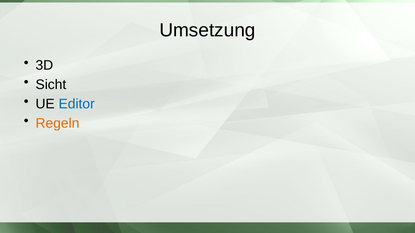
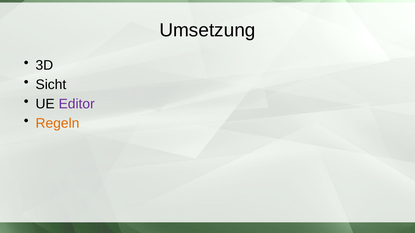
Editor colour: blue -> purple
